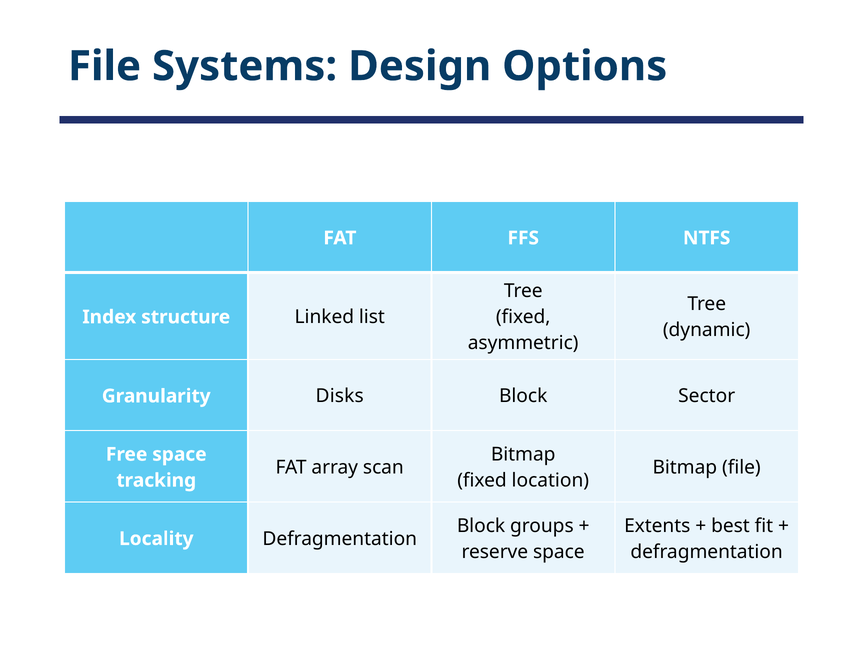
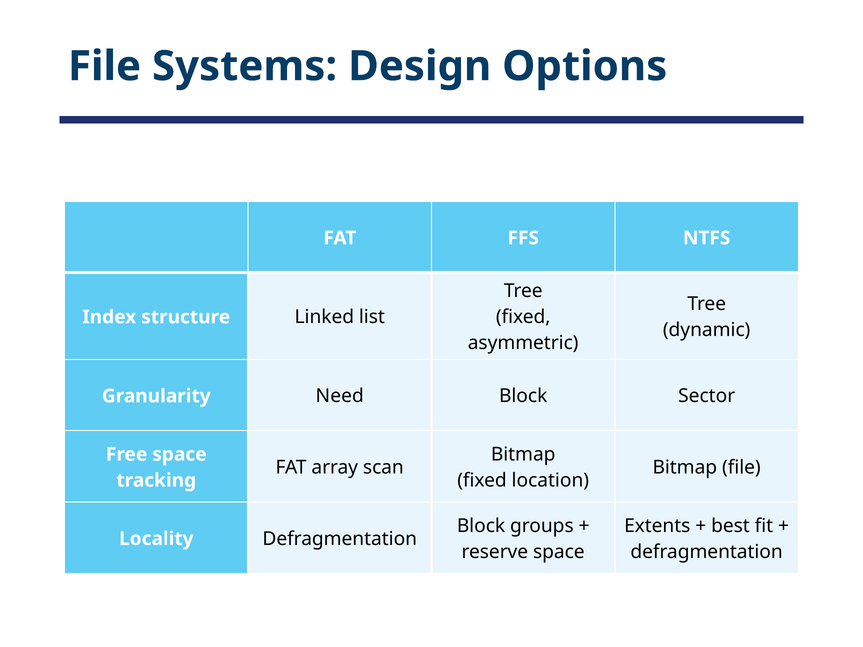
Disks: Disks -> Need
